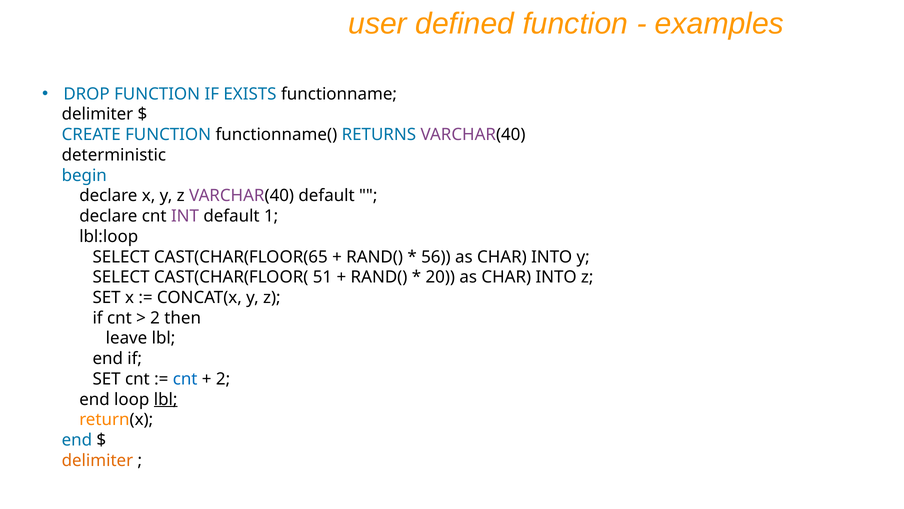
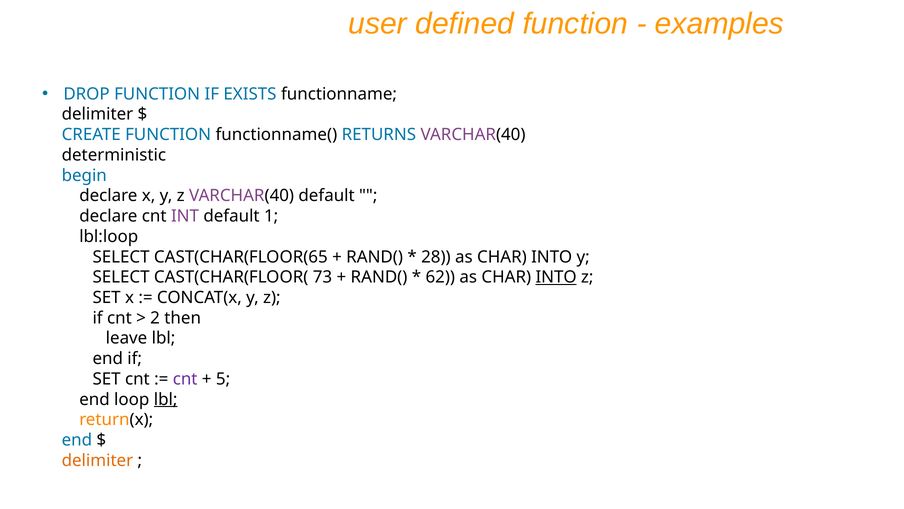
56: 56 -> 28
51: 51 -> 73
20: 20 -> 62
INTO at (556, 277) underline: none -> present
cnt at (185, 379) colour: blue -> purple
2 at (223, 379): 2 -> 5
